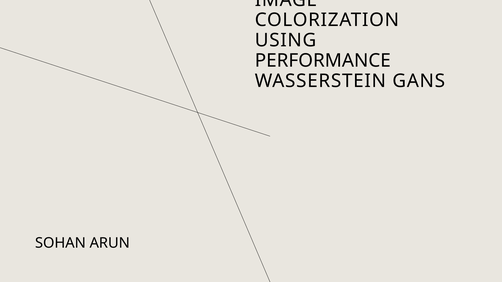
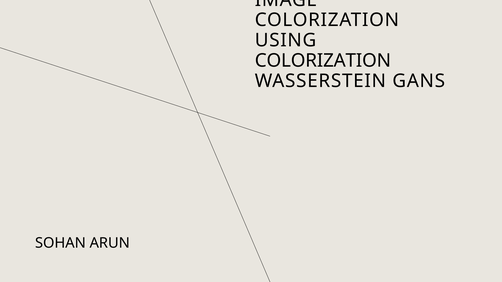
PERFORMANCE at (323, 61): PERFORMANCE -> COLORIZATION
